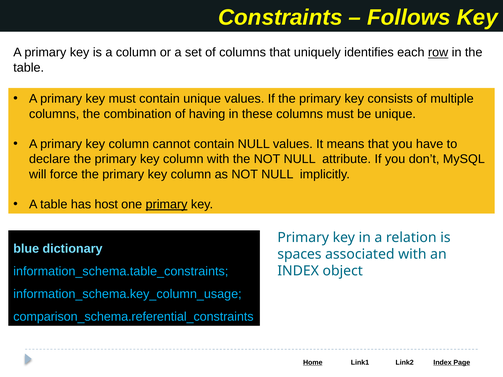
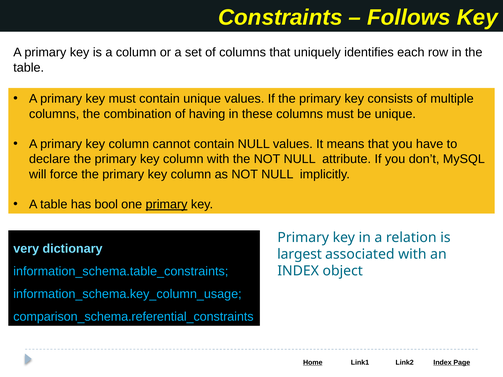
row underline: present -> none
host: host -> bool
blue: blue -> very
spaces: spaces -> largest
